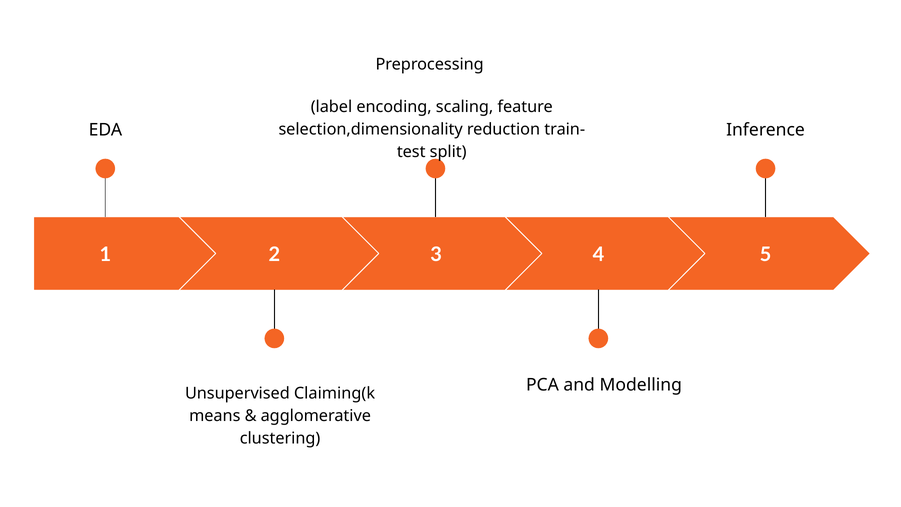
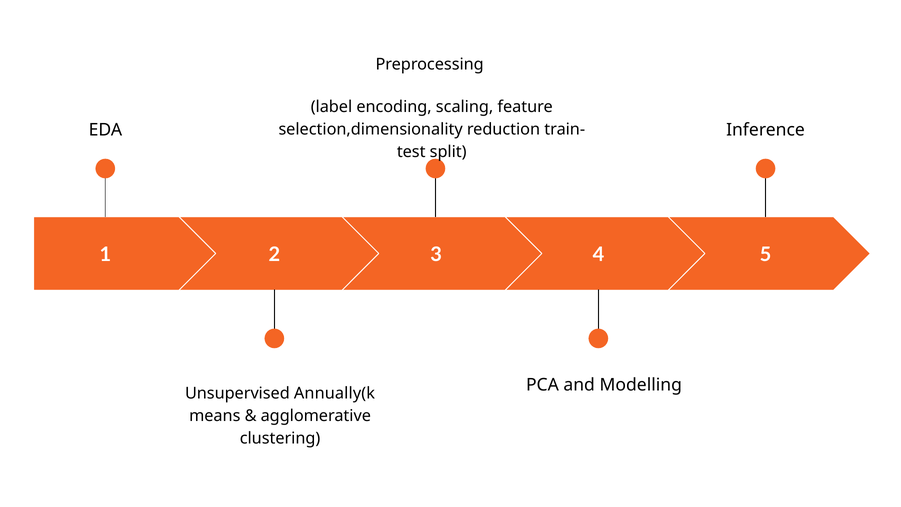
Claiming(k: Claiming(k -> Annually(k
